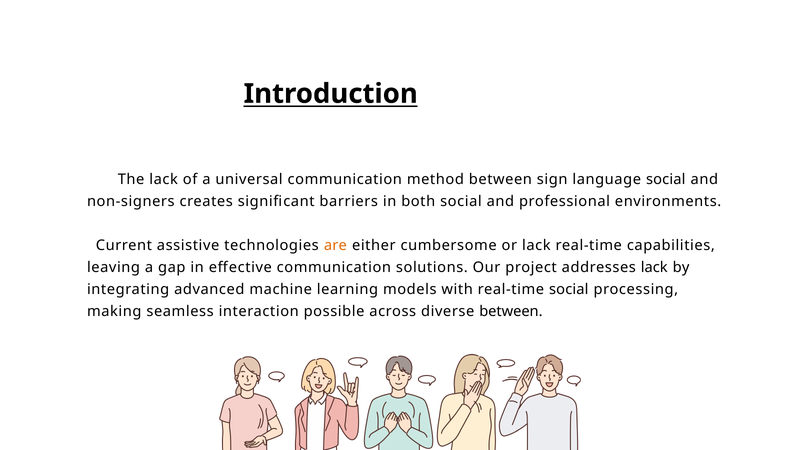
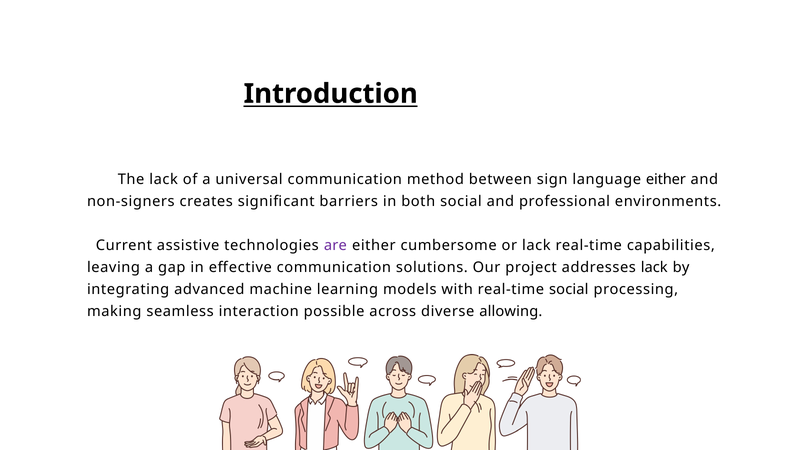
language social: social -> either
are colour: orange -> purple
diverse between: between -> allowing
